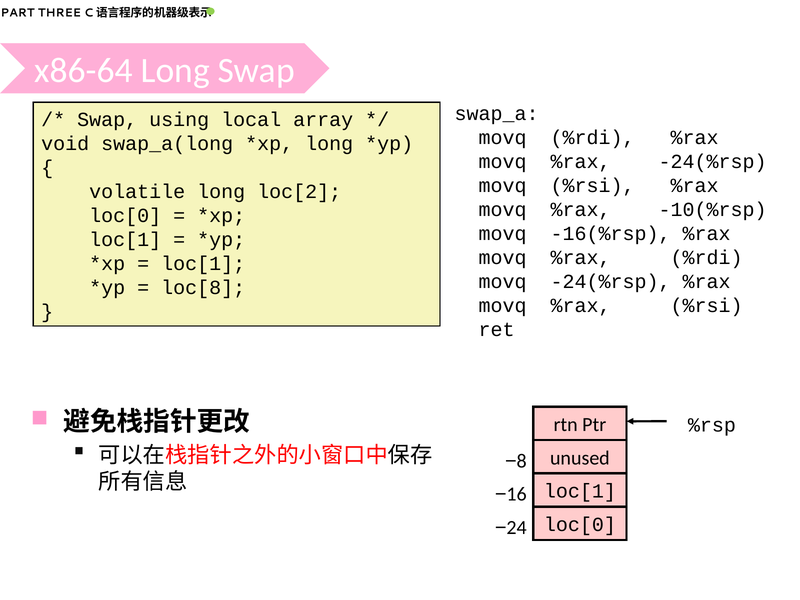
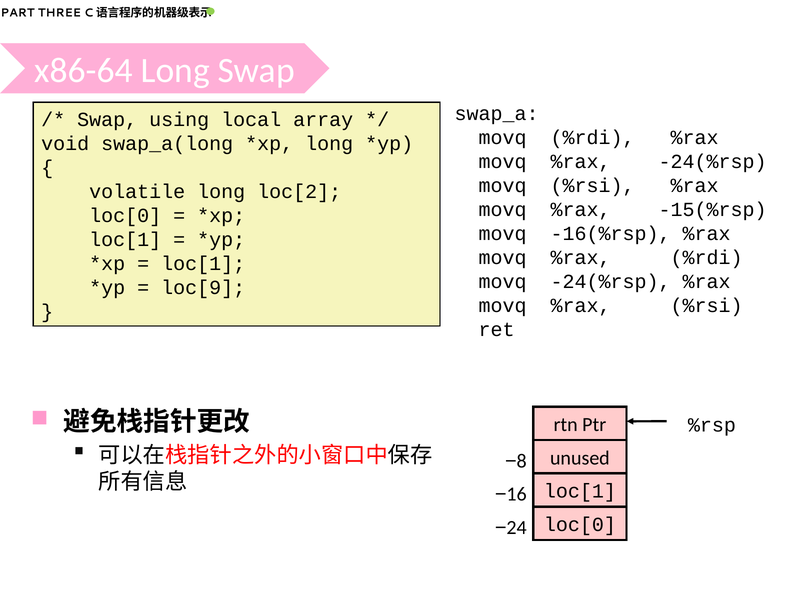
-10(%rsp: -10(%rsp -> -15(%rsp
loc[8: loc[8 -> loc[9
